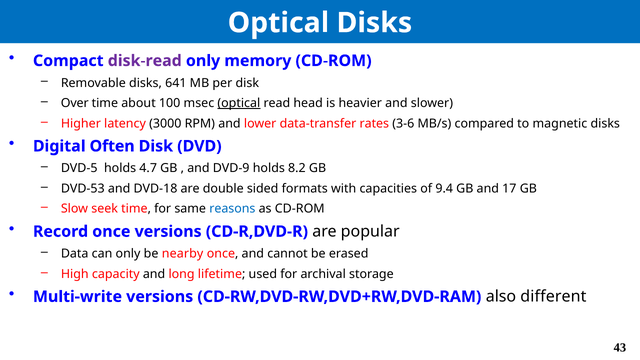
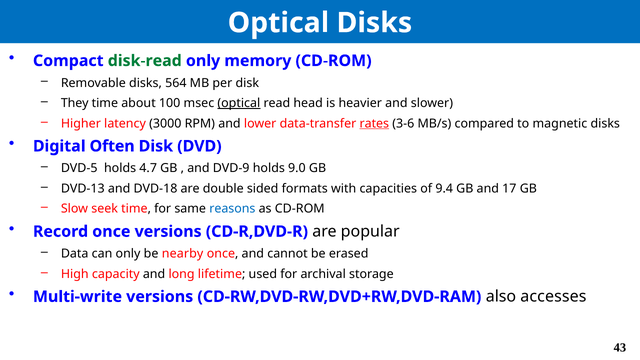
disk-read colour: purple -> green
641: 641 -> 564
Over: Over -> They
rates underline: none -> present
8.2: 8.2 -> 9.0
DVD-53: DVD-53 -> DVD-13
different: different -> accesses
